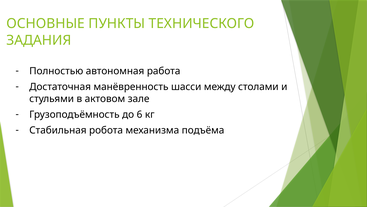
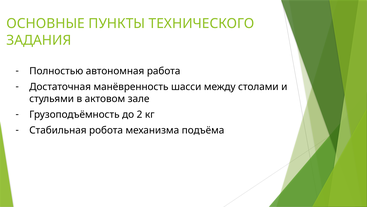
6: 6 -> 2
